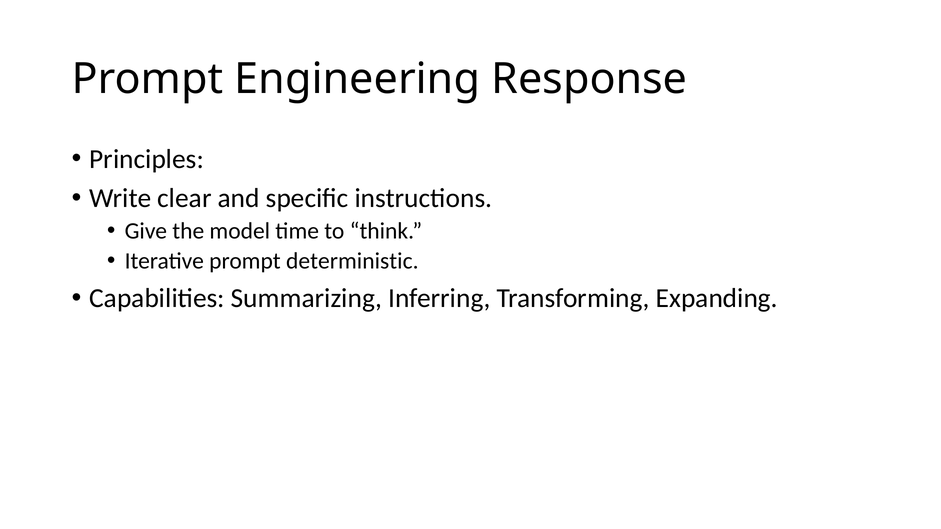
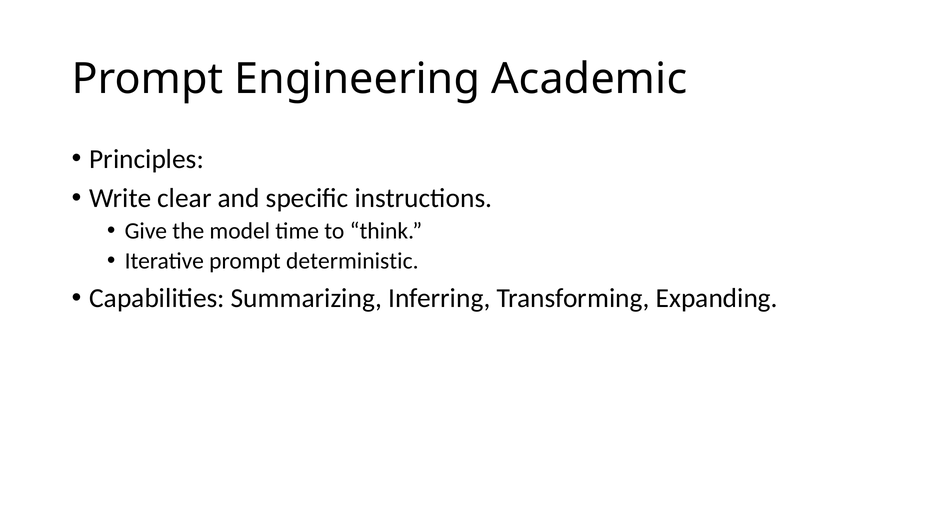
Response: Response -> Academic
